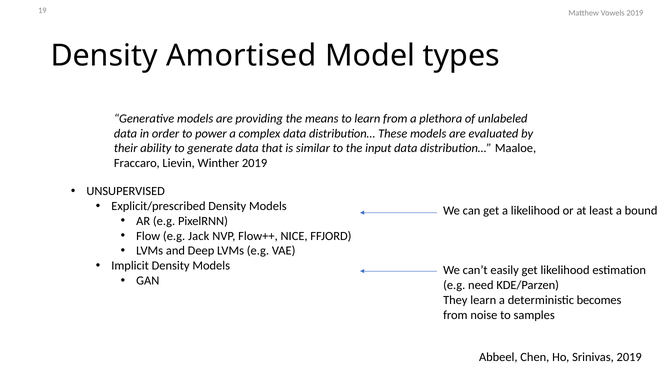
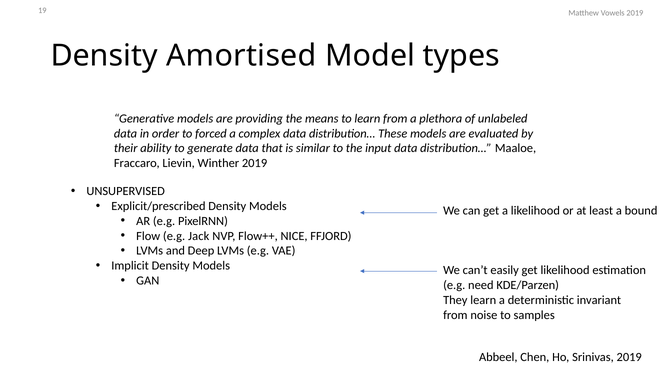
power: power -> forced
becomes: becomes -> invariant
